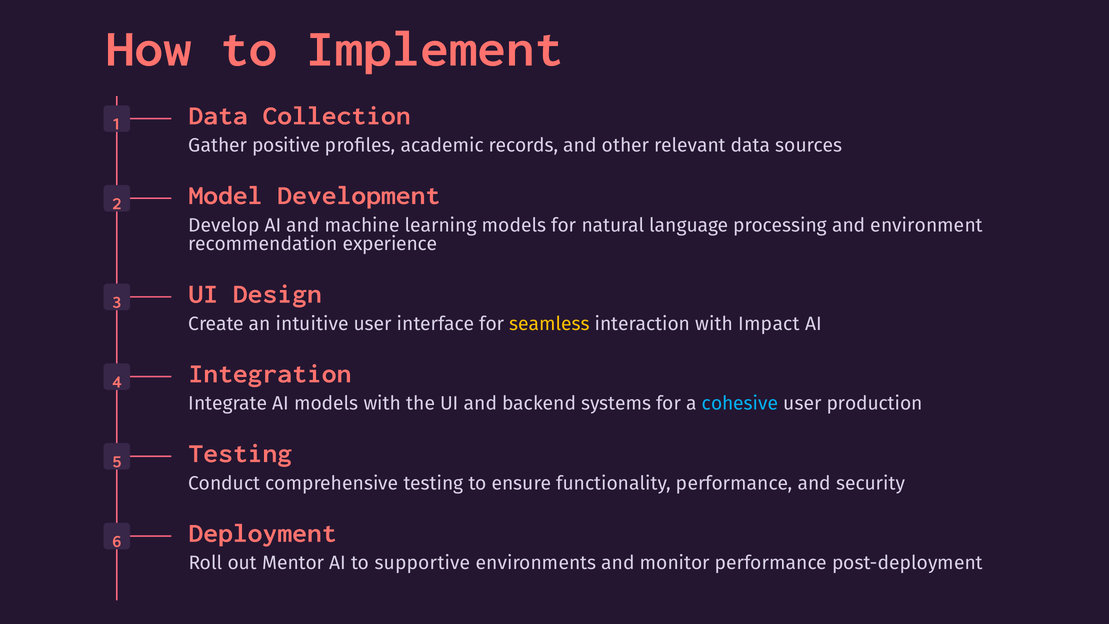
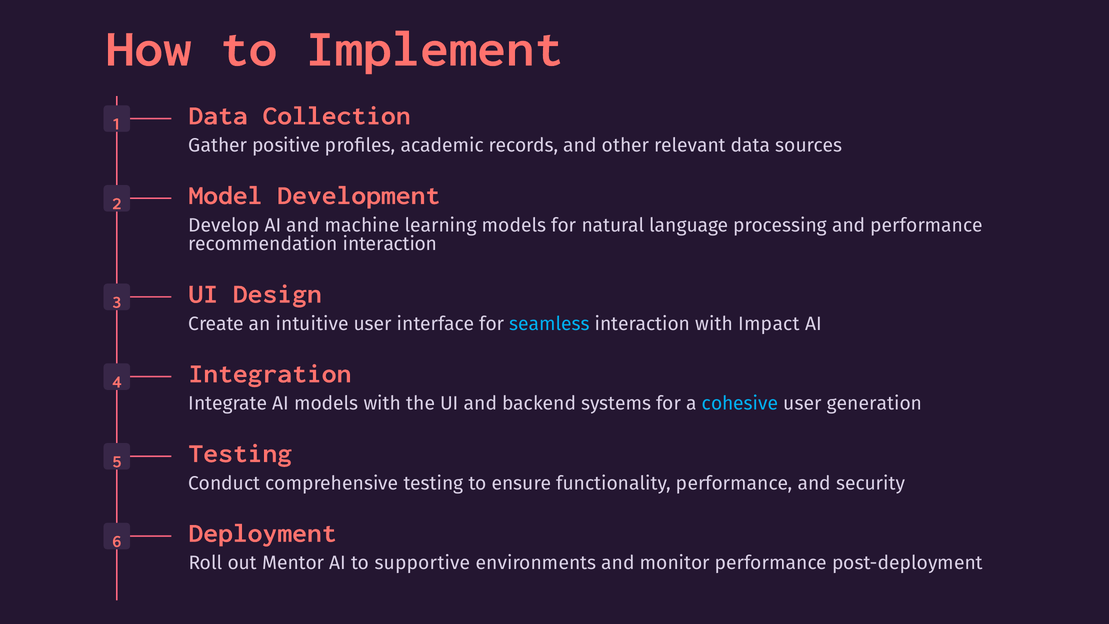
and environment: environment -> performance
recommendation experience: experience -> interaction
seamless colour: yellow -> light blue
production: production -> generation
